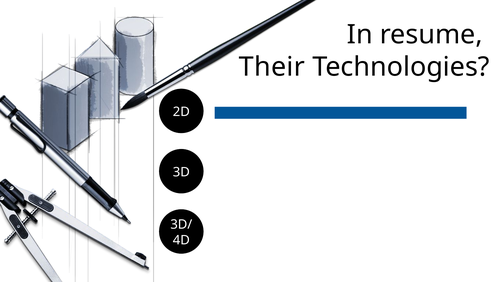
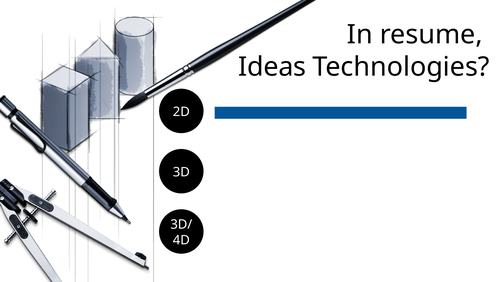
Their: Their -> Ideas
